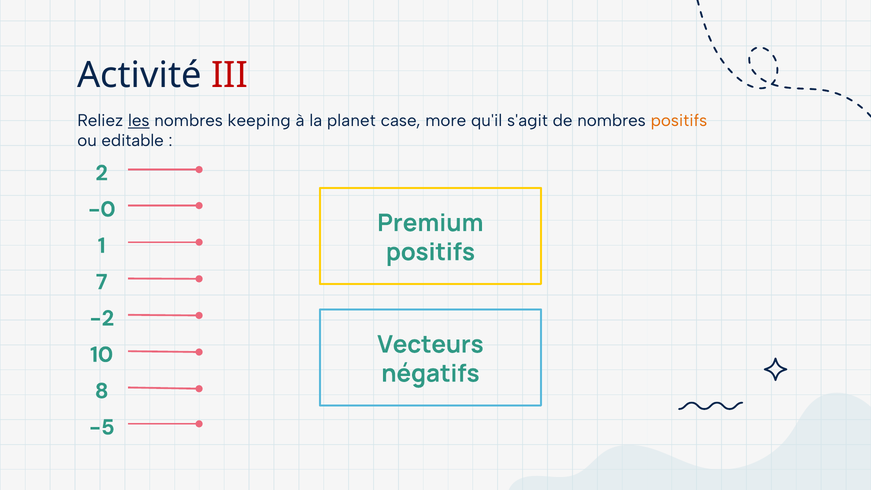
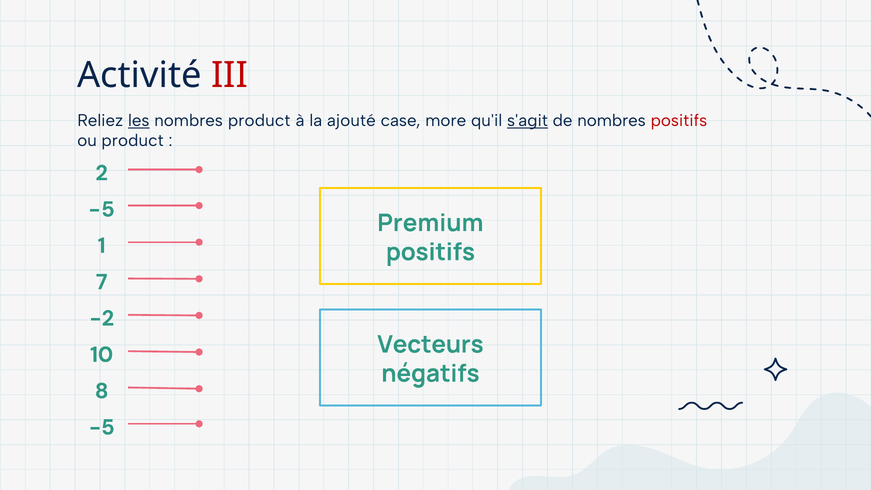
nombres keeping: keeping -> product
planet: planet -> ajouté
s'agit underline: none -> present
positifs at (679, 121) colour: orange -> red
ou editable: editable -> product
-0 at (102, 209): -0 -> -5
